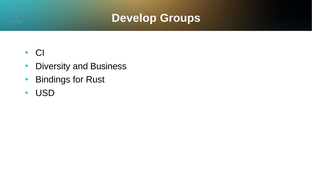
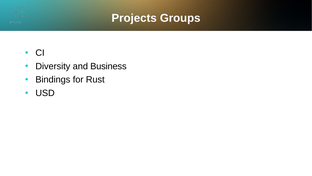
Develop: Develop -> Projects
